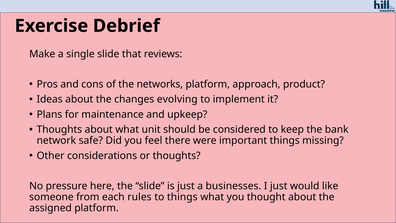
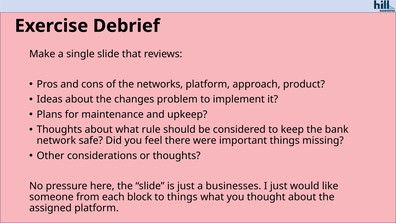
evolving: evolving -> problem
unit: unit -> rule
rules: rules -> block
